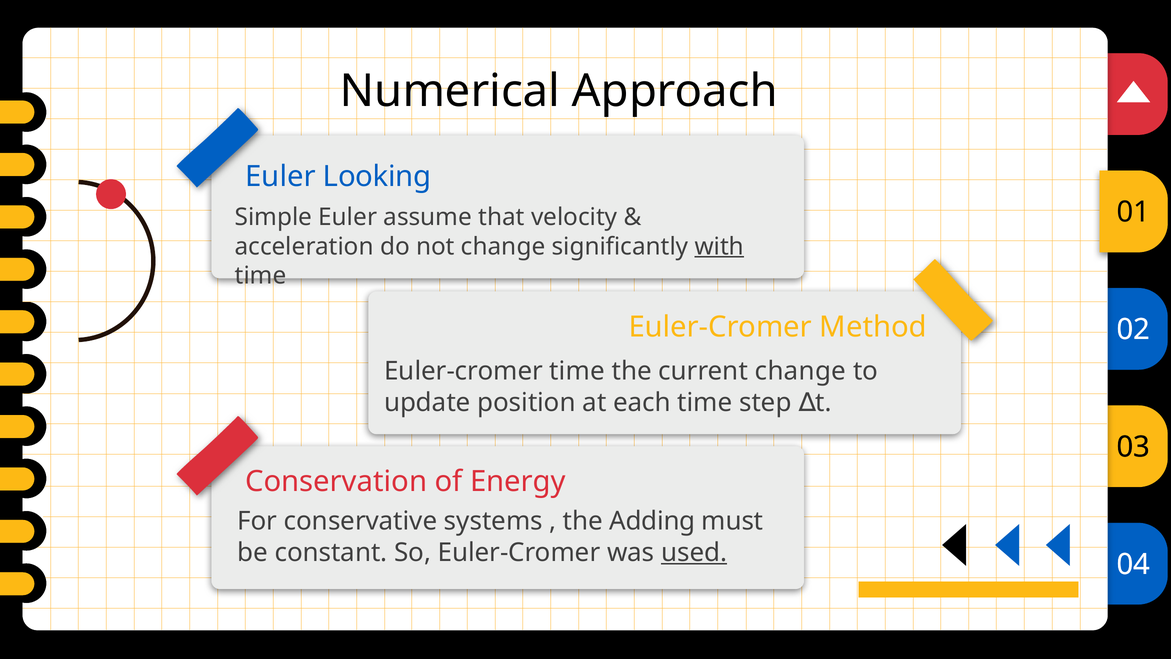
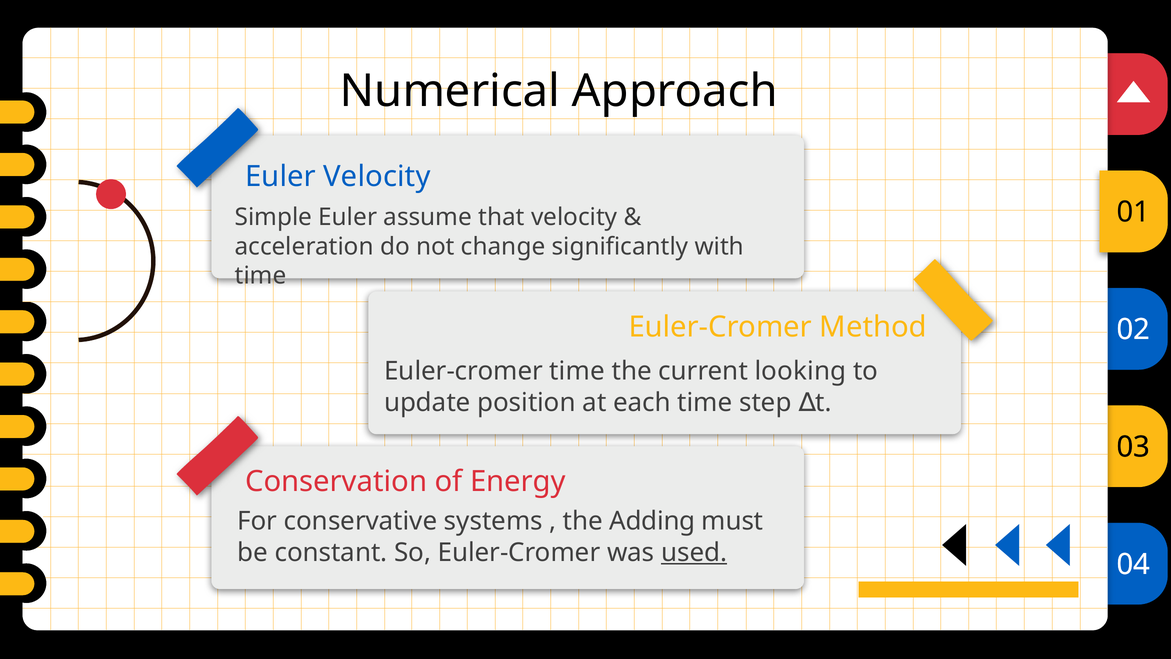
Looking at (377, 177): Looking -> Velocity
with underline: present -> none
current change: change -> looking
